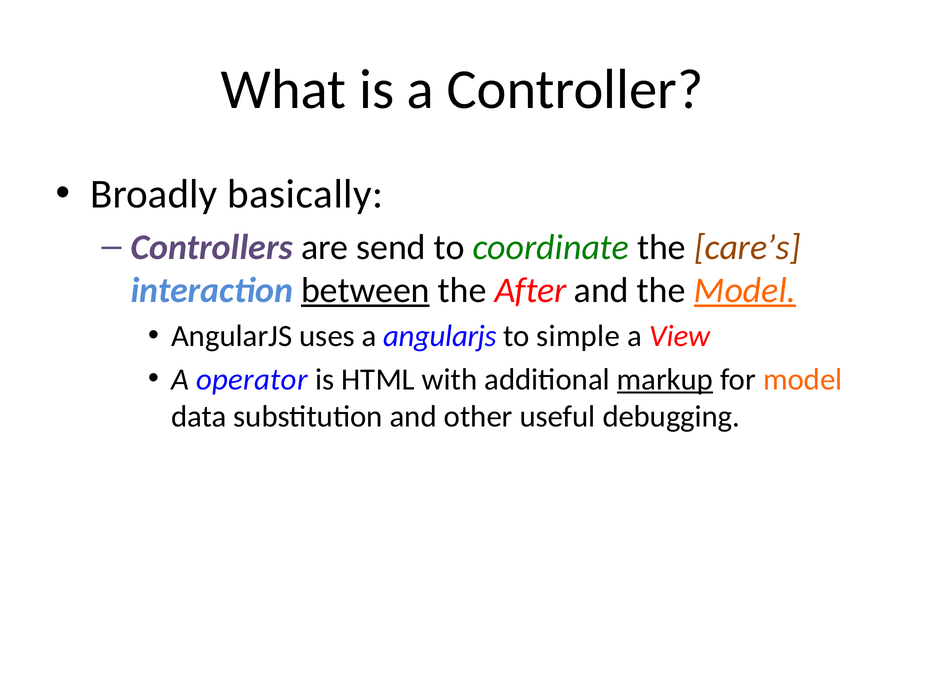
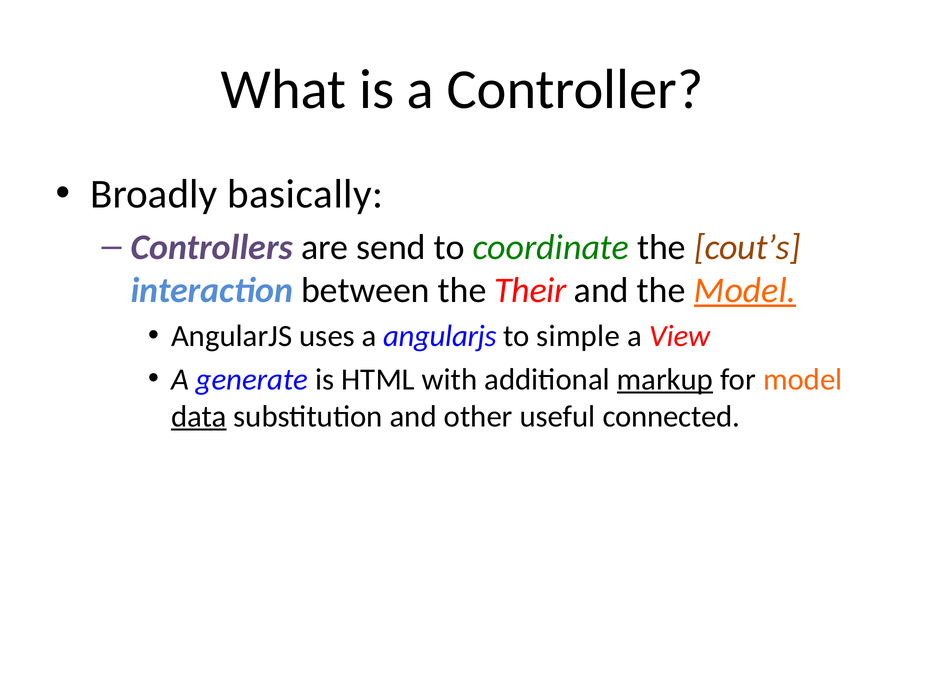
care’s: care’s -> cout’s
between underline: present -> none
After: After -> Their
operator: operator -> generate
data underline: none -> present
debugging: debugging -> connected
